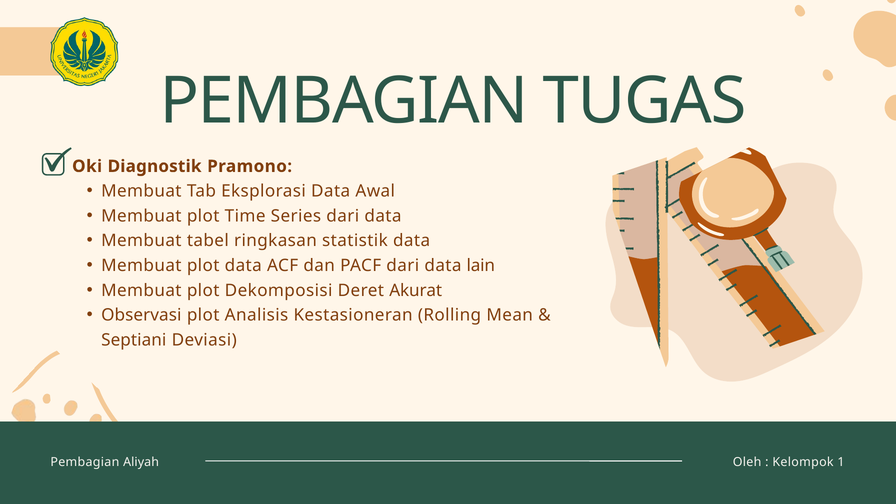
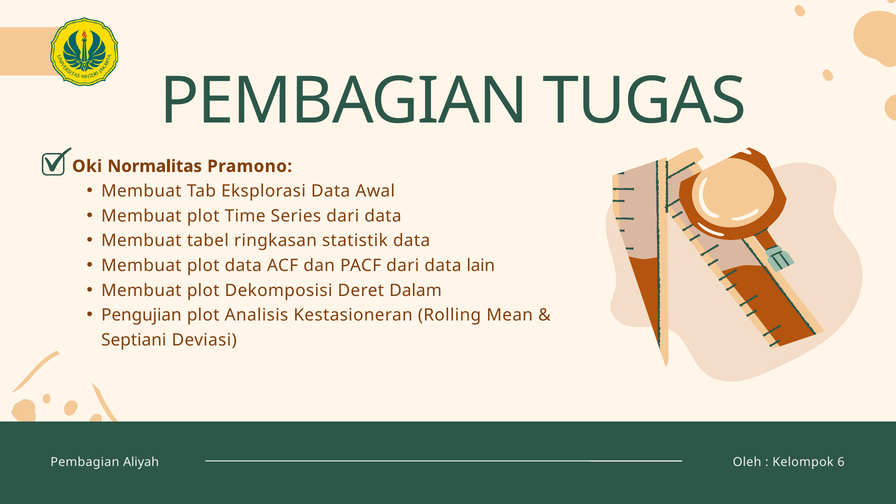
Diagnostik: Diagnostik -> Normalitas
Akurat: Akurat -> Dalam
Observasi: Observasi -> Pengujian
1: 1 -> 6
